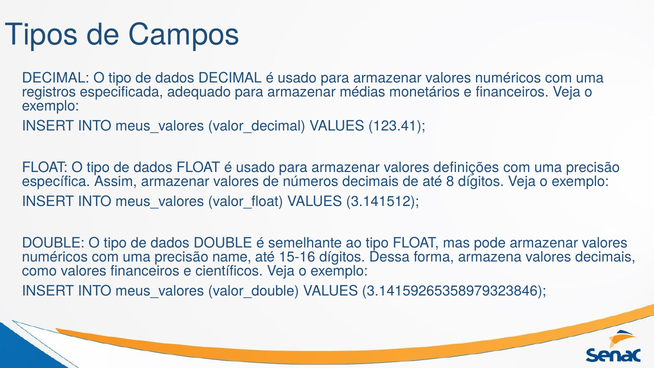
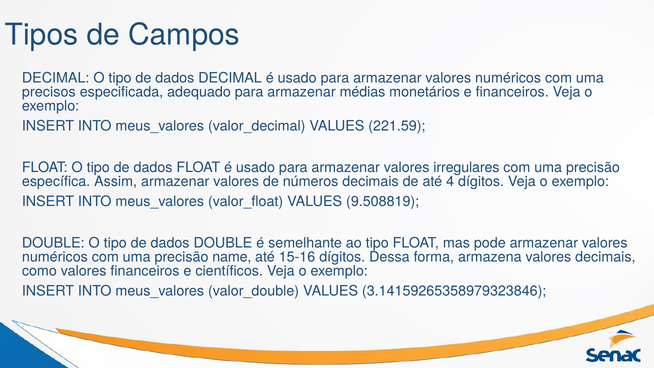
registros: registros -> precisos
123.41: 123.41 -> 221.59
definições: definições -> irregulares
8: 8 -> 4
3.141512: 3.141512 -> 9.508819
